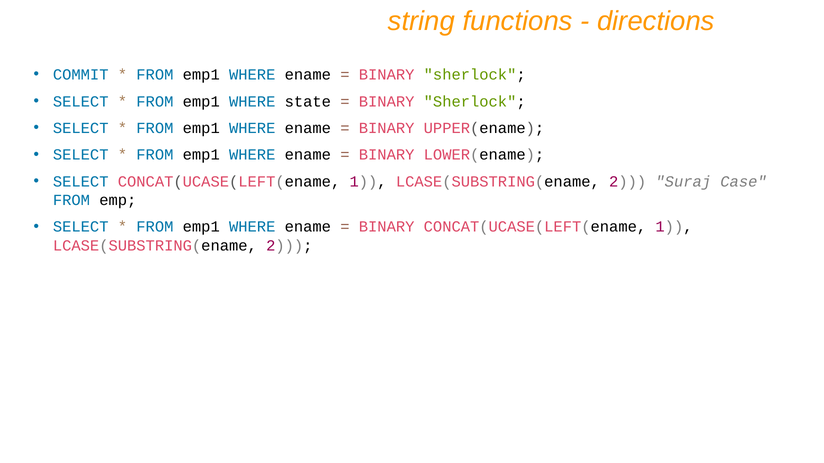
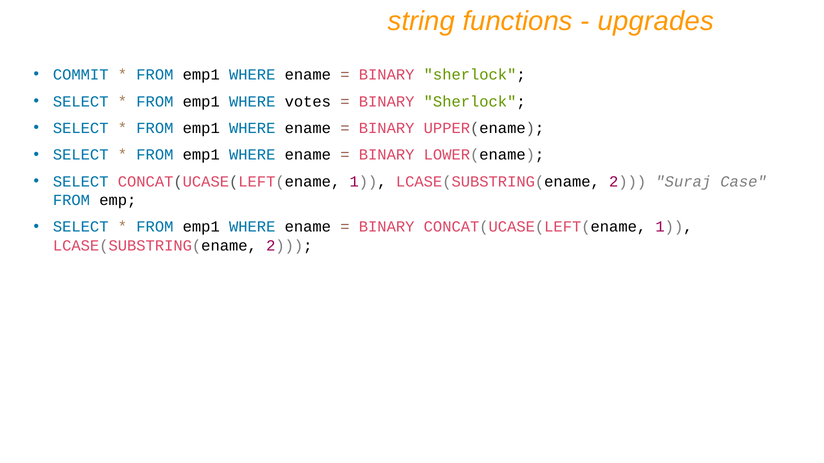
directions: directions -> upgrades
state: state -> votes
